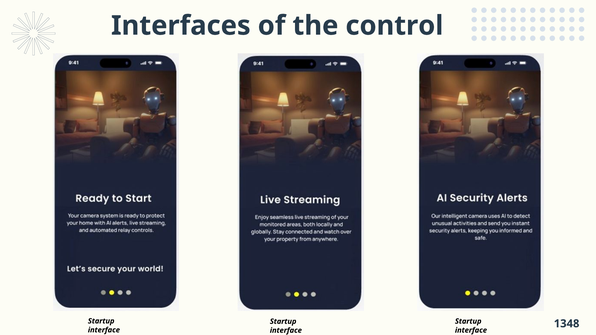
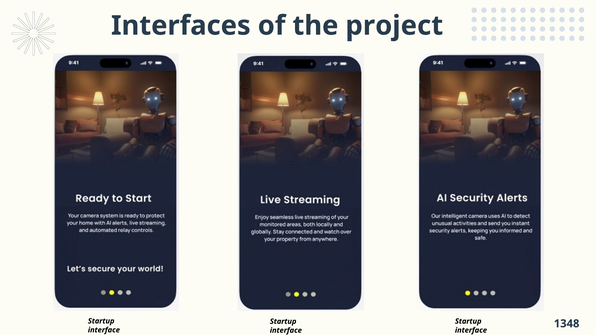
control: control -> project
